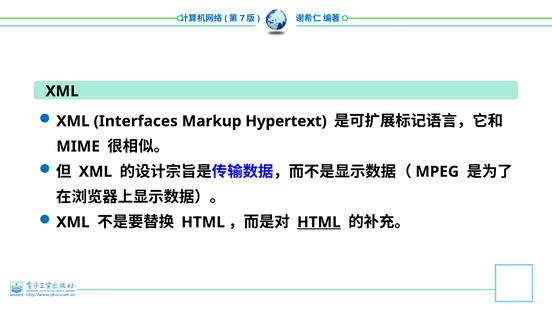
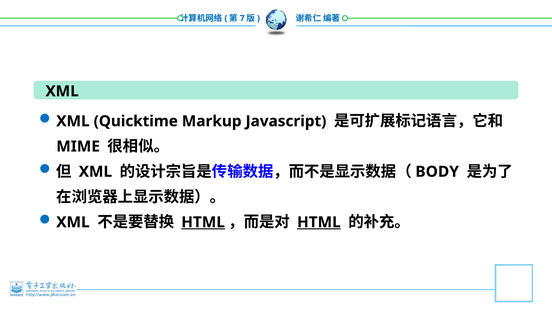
Interfaces: Interfaces -> Quicktime
Hypertext: Hypertext -> Javascript
MPEG: MPEG -> BODY
HTML at (203, 223) underline: none -> present
